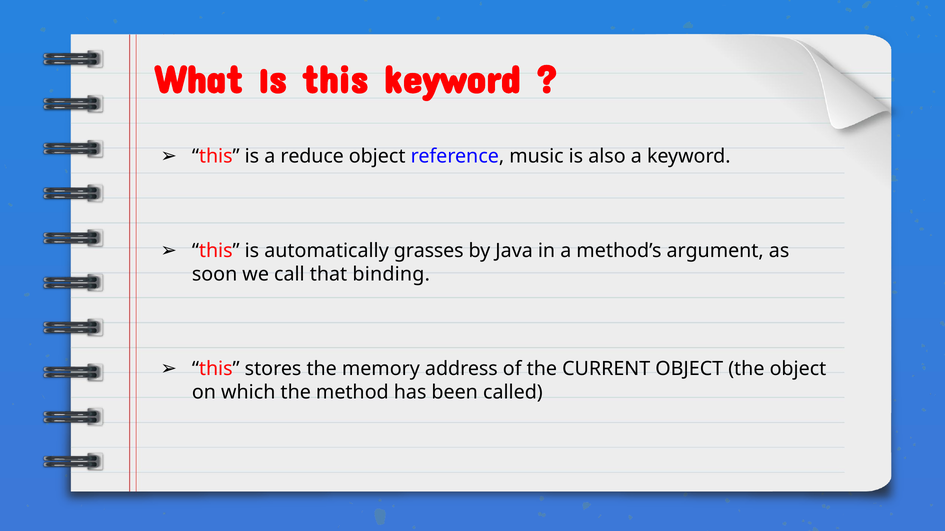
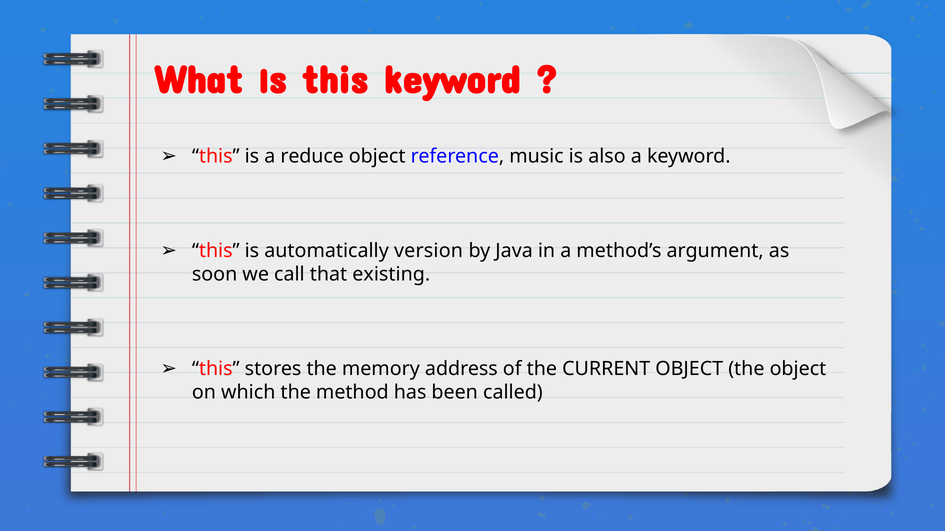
grasses: grasses -> version
binding: binding -> existing
